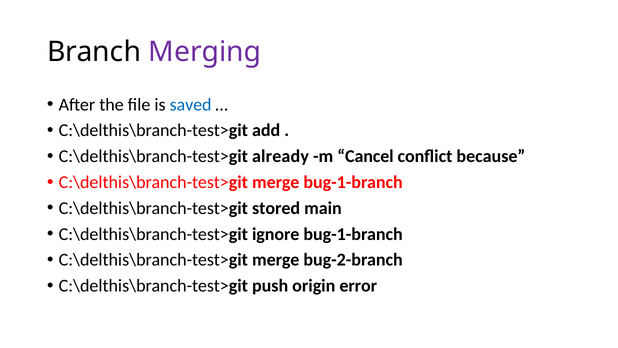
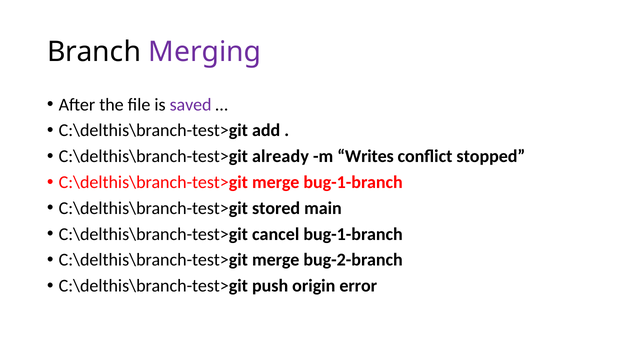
saved colour: blue -> purple
Cancel: Cancel -> Writes
because: because -> stopped
ignore: ignore -> cancel
